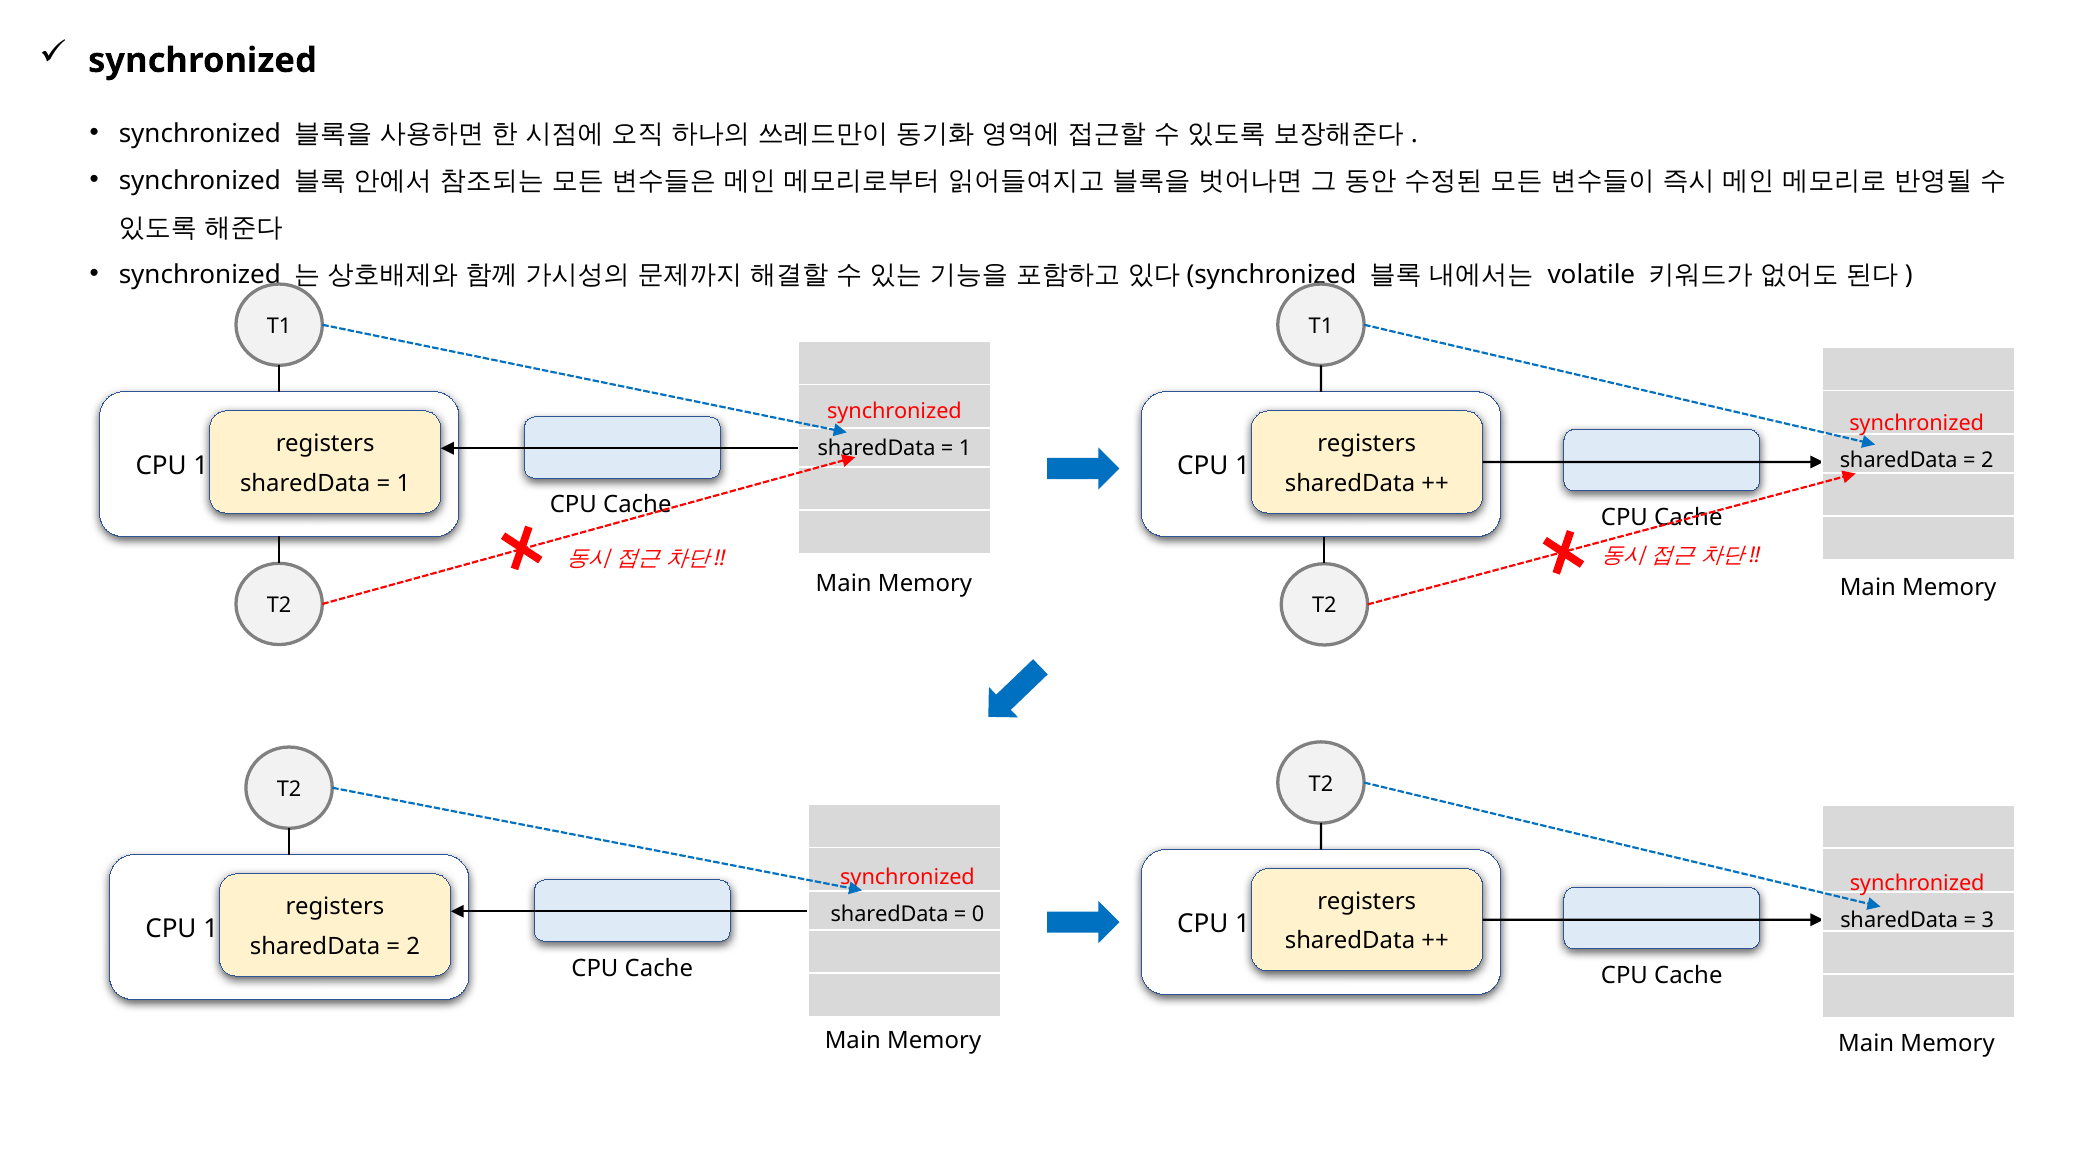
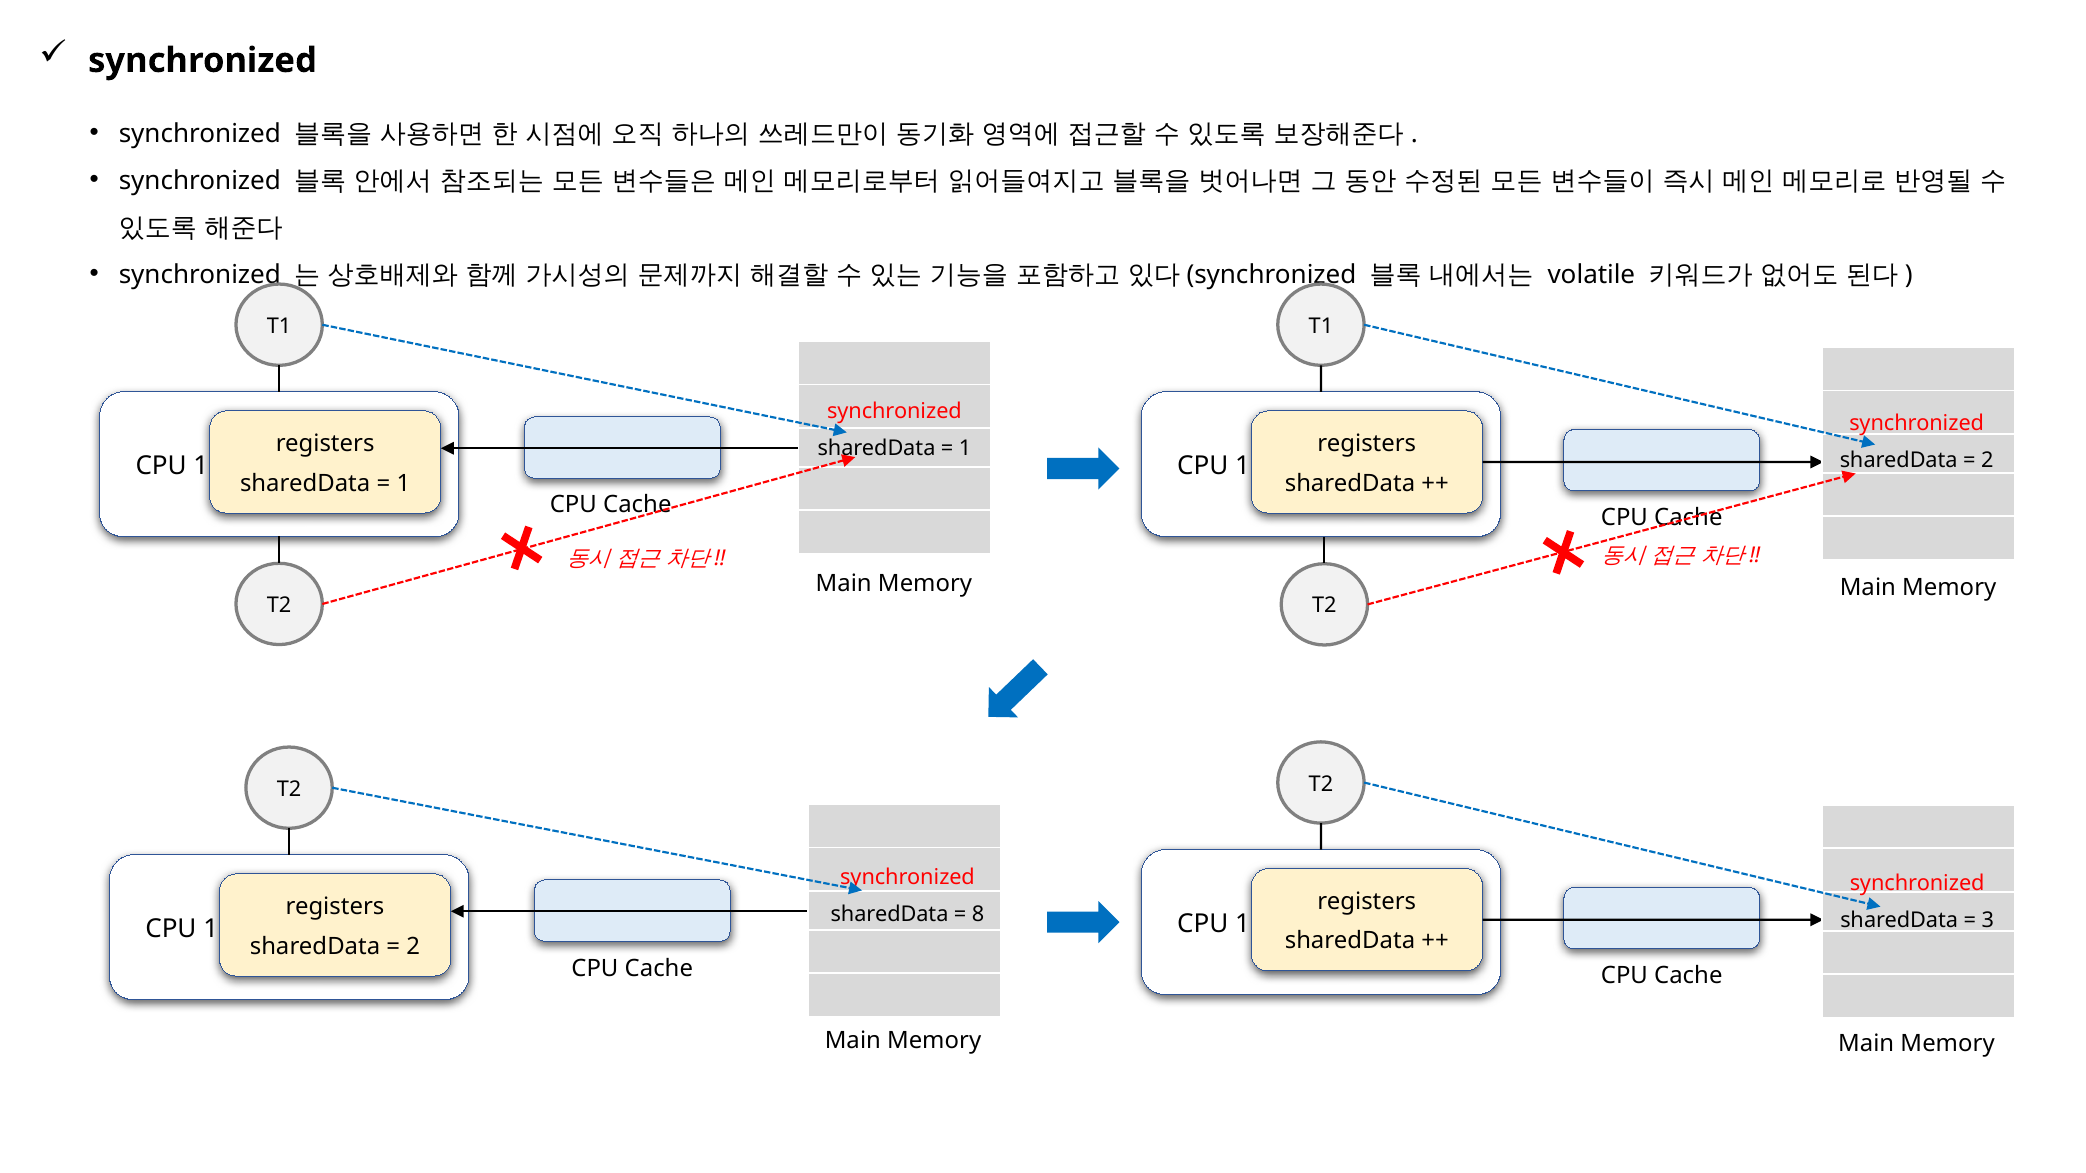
0: 0 -> 8
